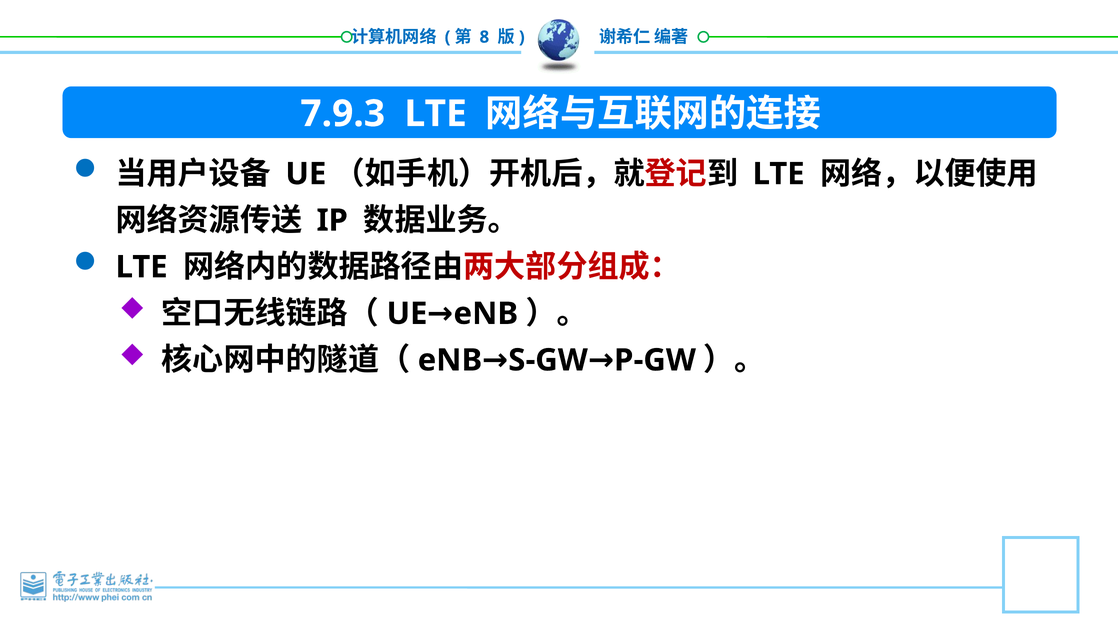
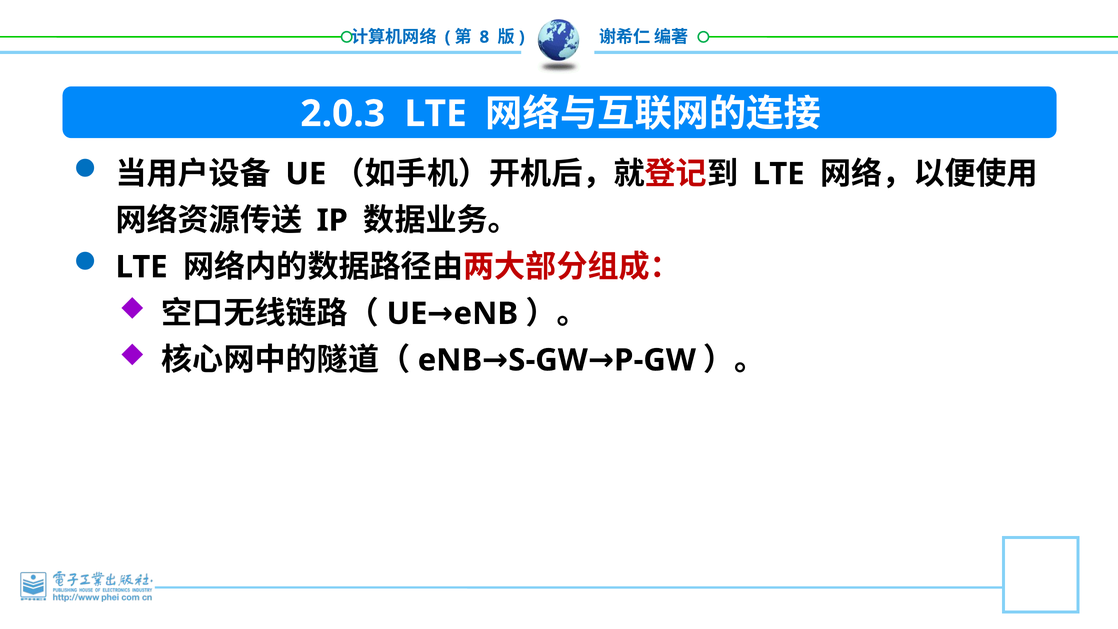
7.9.3: 7.9.3 -> 2.0.3
